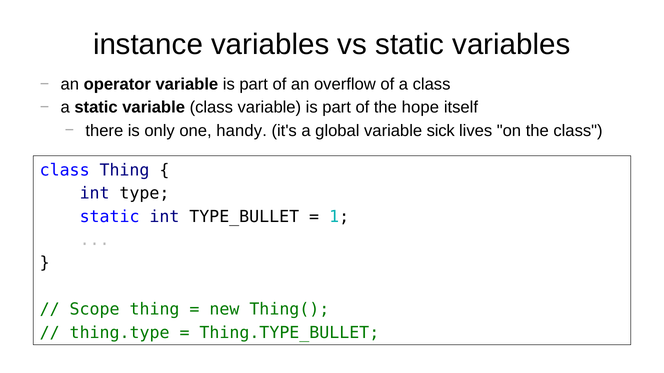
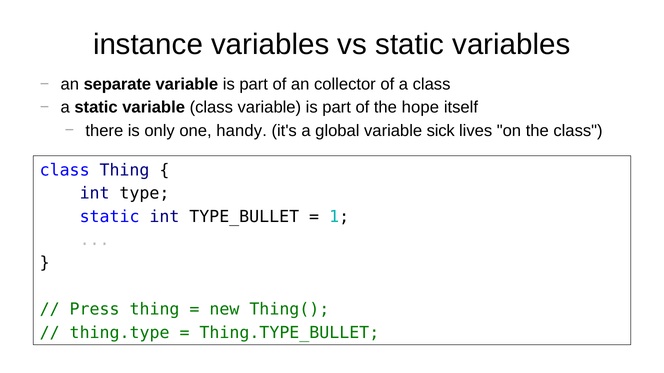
operator: operator -> separate
overflow: overflow -> collector
Scope: Scope -> Press
